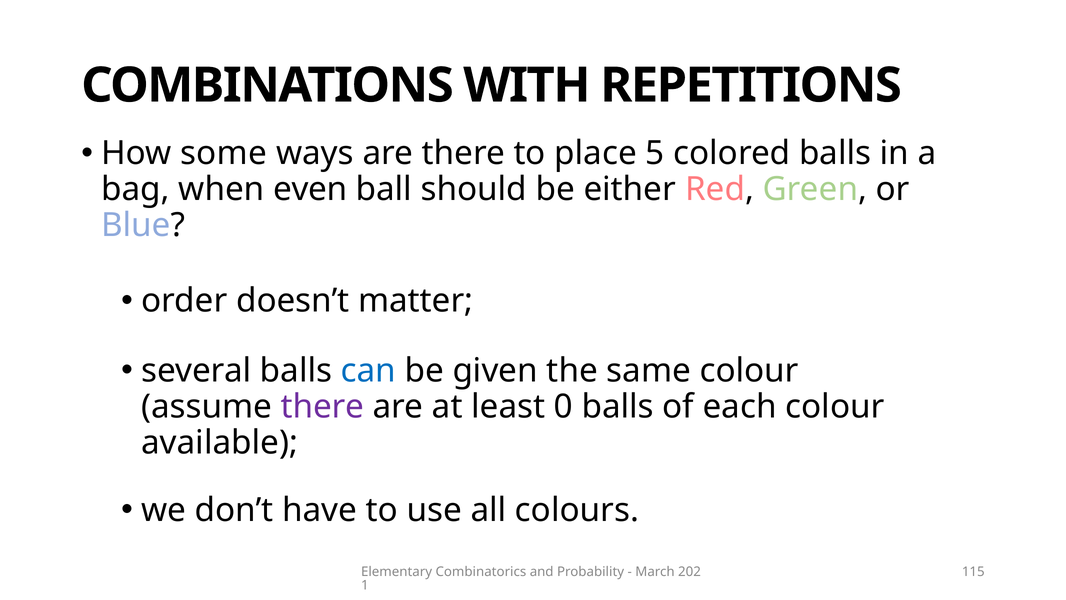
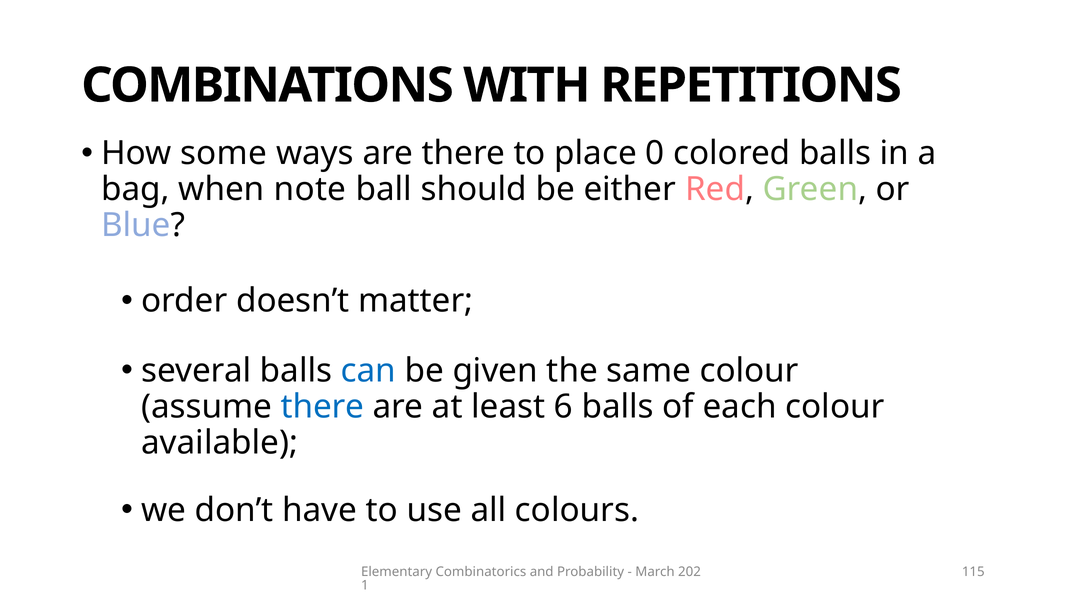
5: 5 -> 0
even: even -> note
there at (323, 406) colour: purple -> blue
0: 0 -> 6
